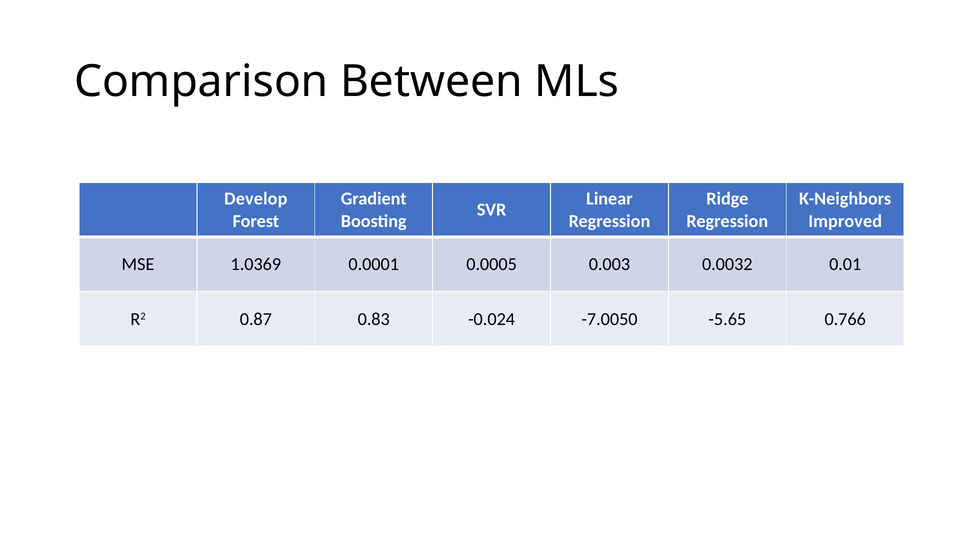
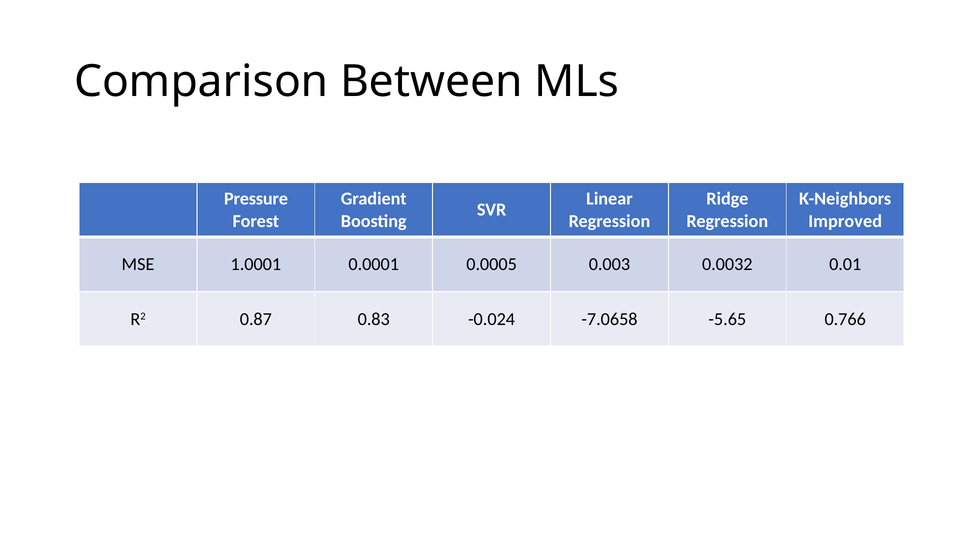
Develop: Develop -> Pressure
1.0369: 1.0369 -> 1.0001
-7.0050: -7.0050 -> -7.0658
